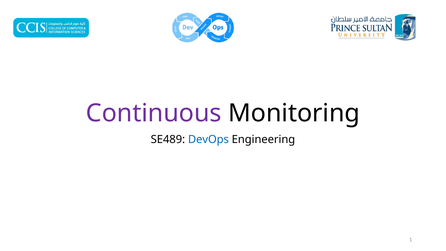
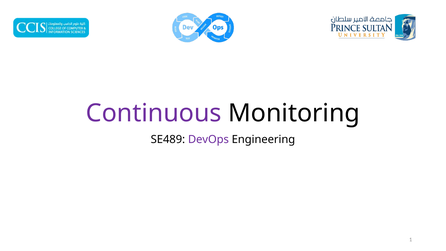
DevOps colour: blue -> purple
